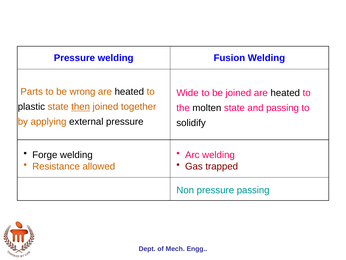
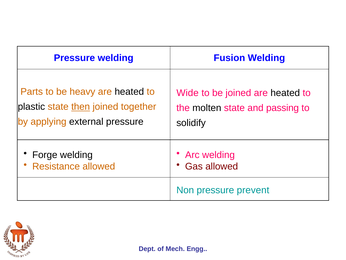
wrong: wrong -> heavy
Gas trapped: trapped -> allowed
pressure passing: passing -> prevent
